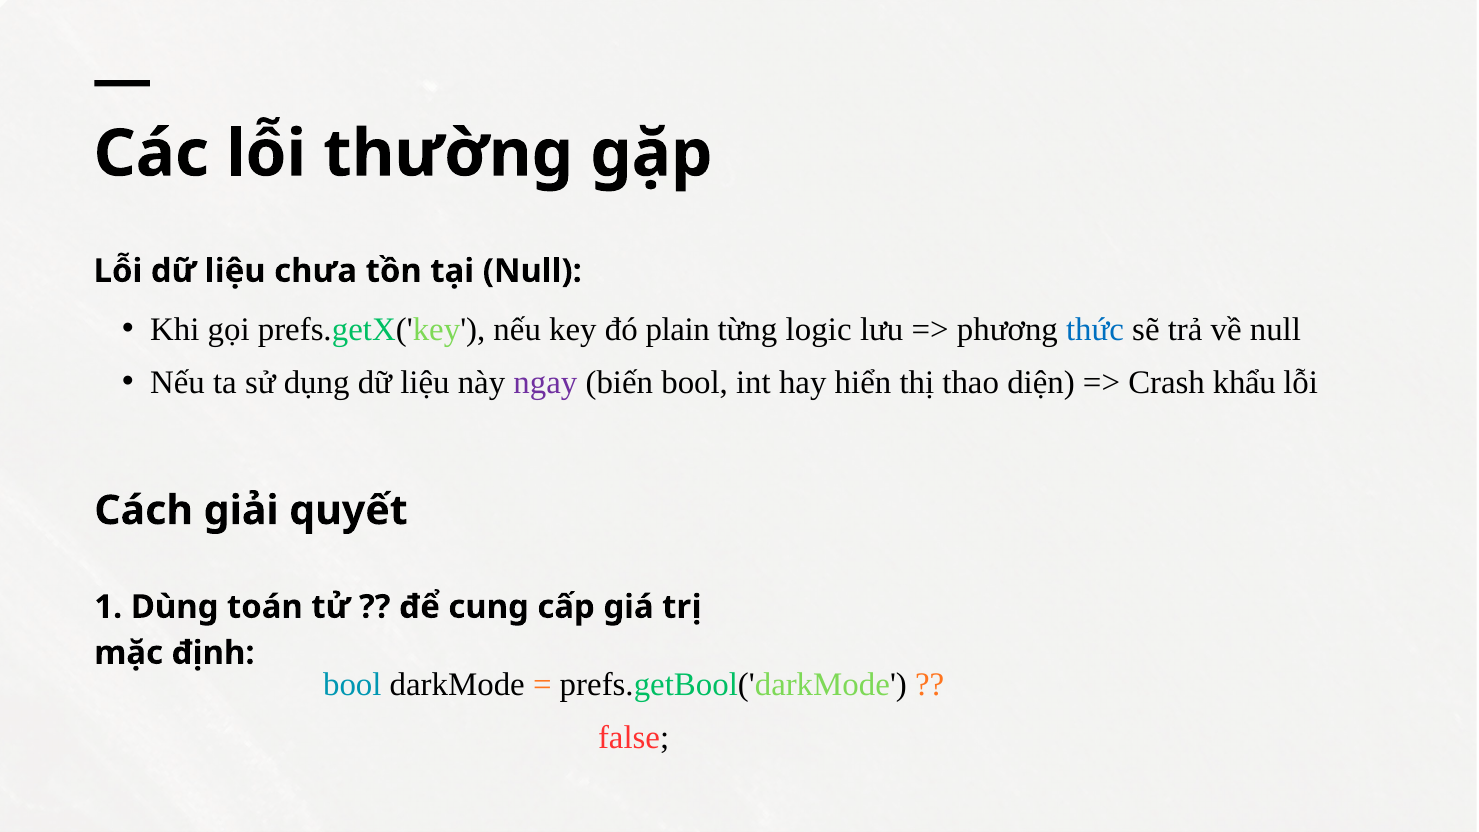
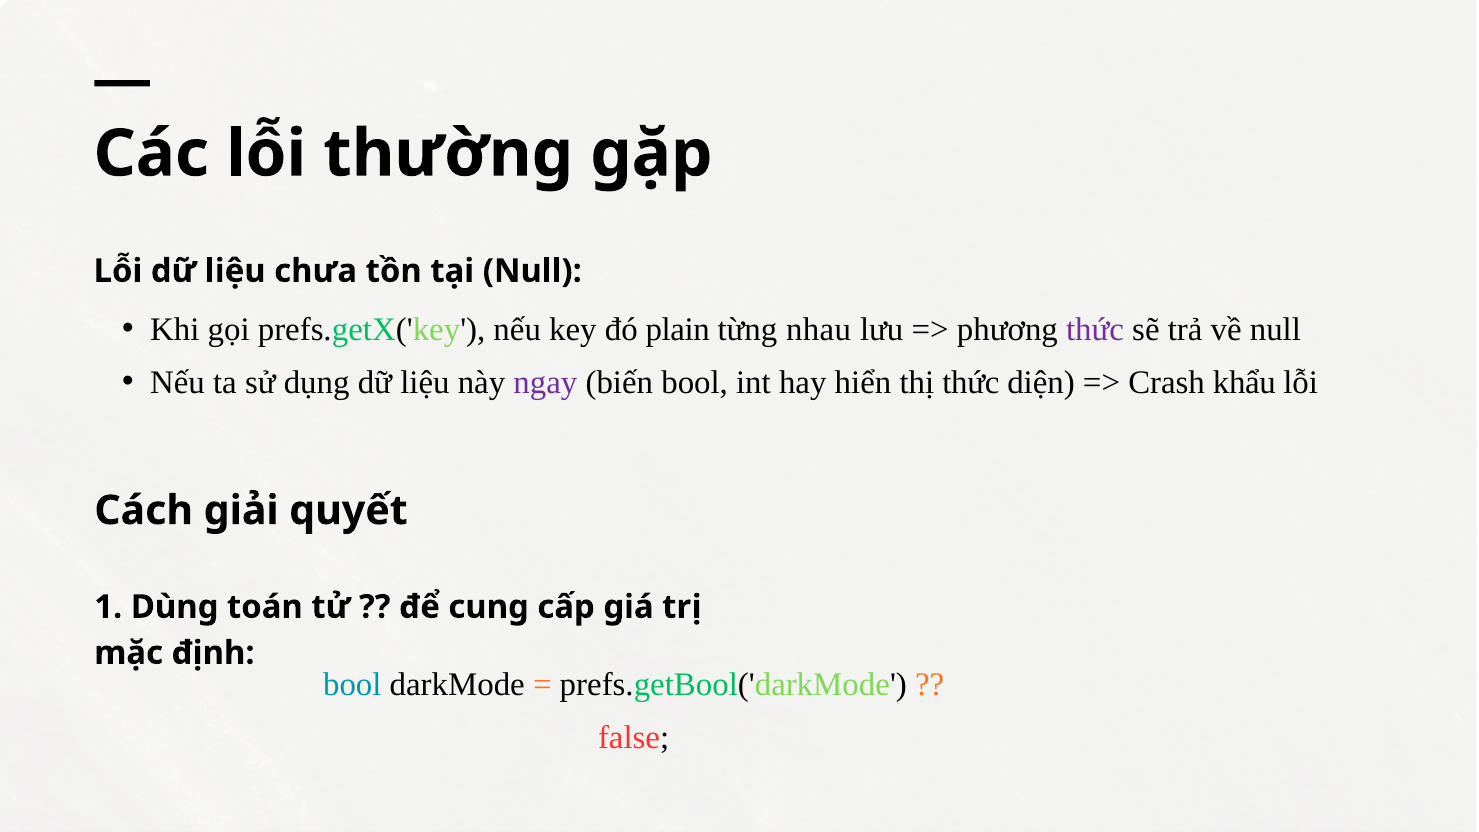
logic: logic -> nhau
thức at (1095, 330) colour: blue -> purple
thị thao: thao -> thức
